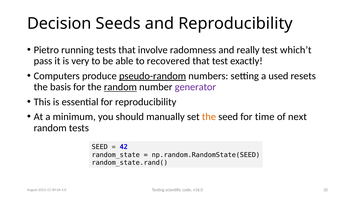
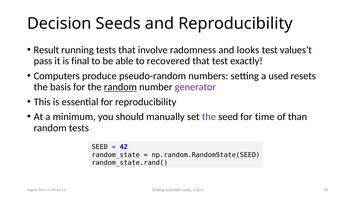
Pietro: Pietro -> Result
really: really -> looks
which’t: which’t -> values’t
very: very -> final
pseudo-random underline: present -> none
the at (209, 117) colour: orange -> purple
next: next -> than
